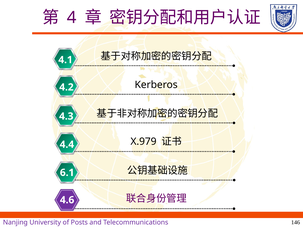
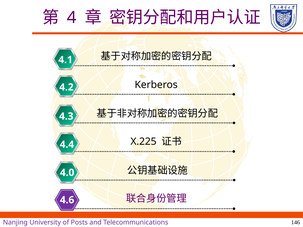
X.979: X.979 -> X.225
6.1: 6.1 -> 4.0
